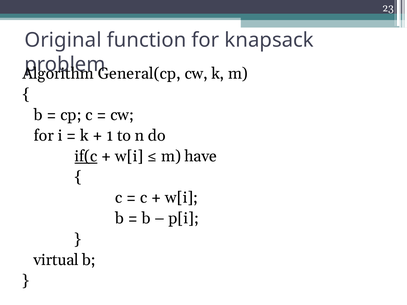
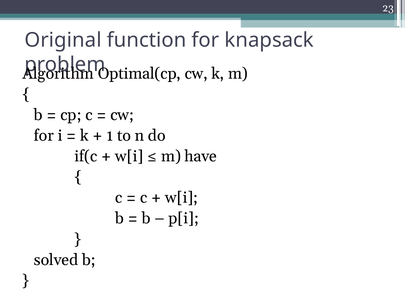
General(cp: General(cp -> Optimal(cp
if(c underline: present -> none
virtual: virtual -> solved
